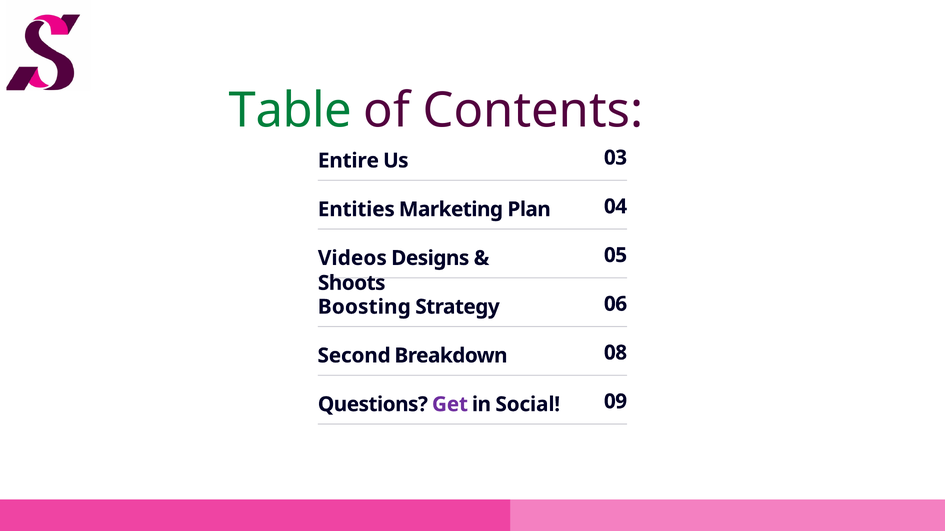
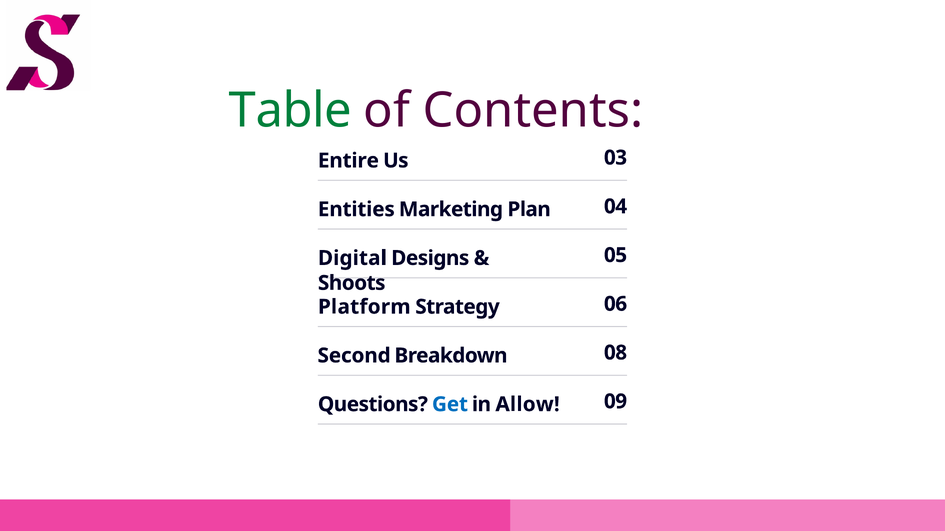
Videos: Videos -> Digital
Boosting: Boosting -> Platform
Get colour: purple -> blue
Social: Social -> Allow
